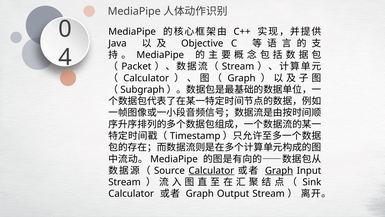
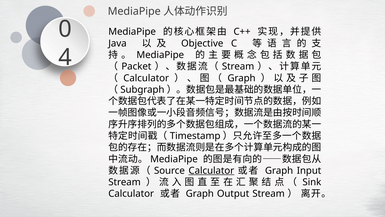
Graph at (279, 170) underline: present -> none
